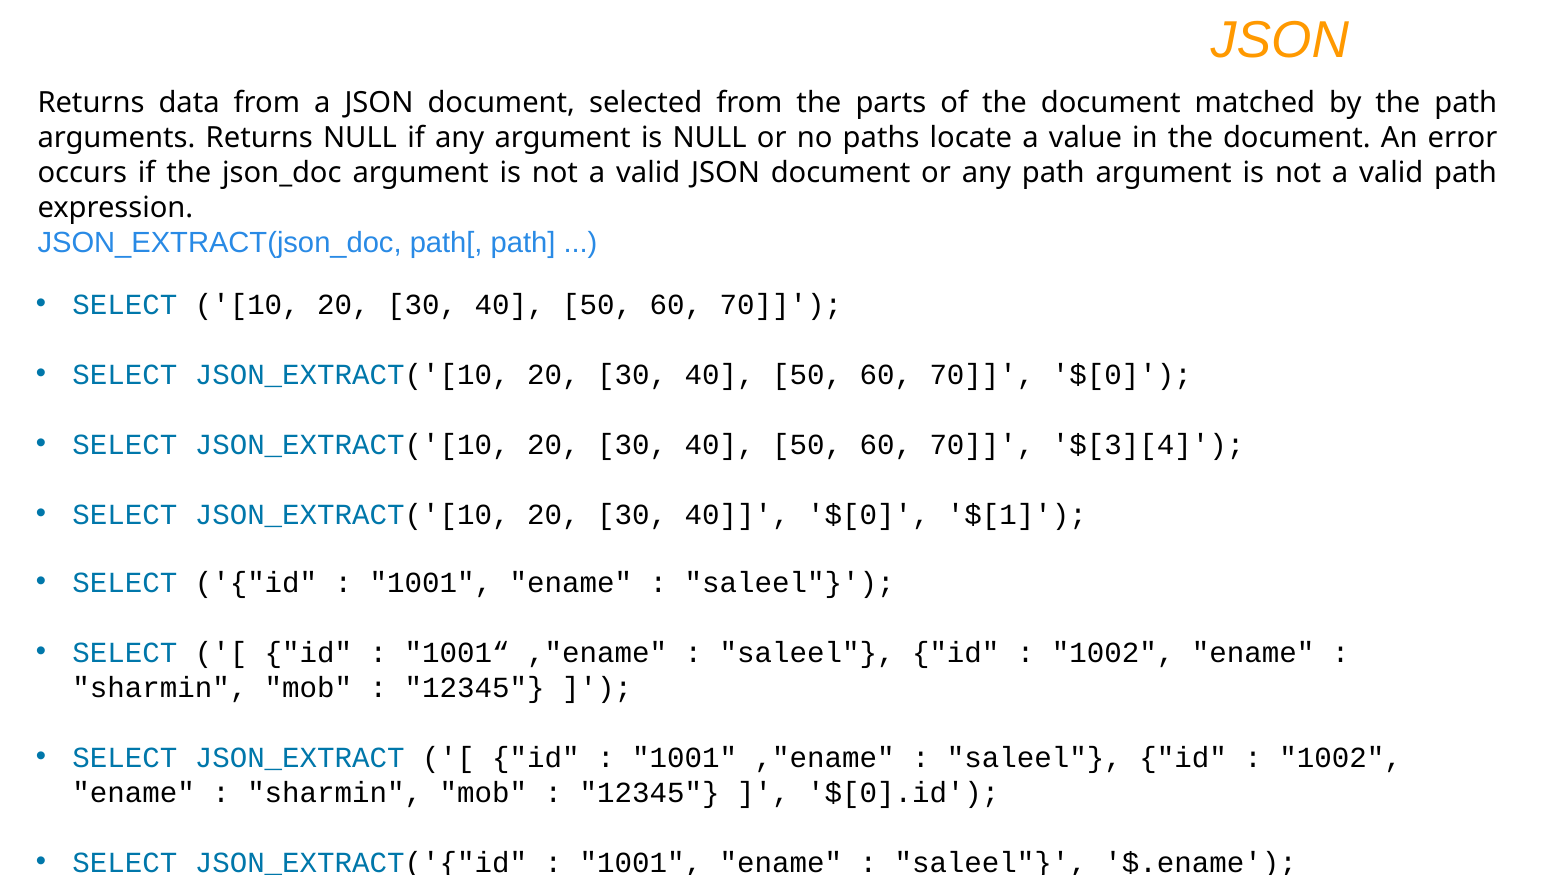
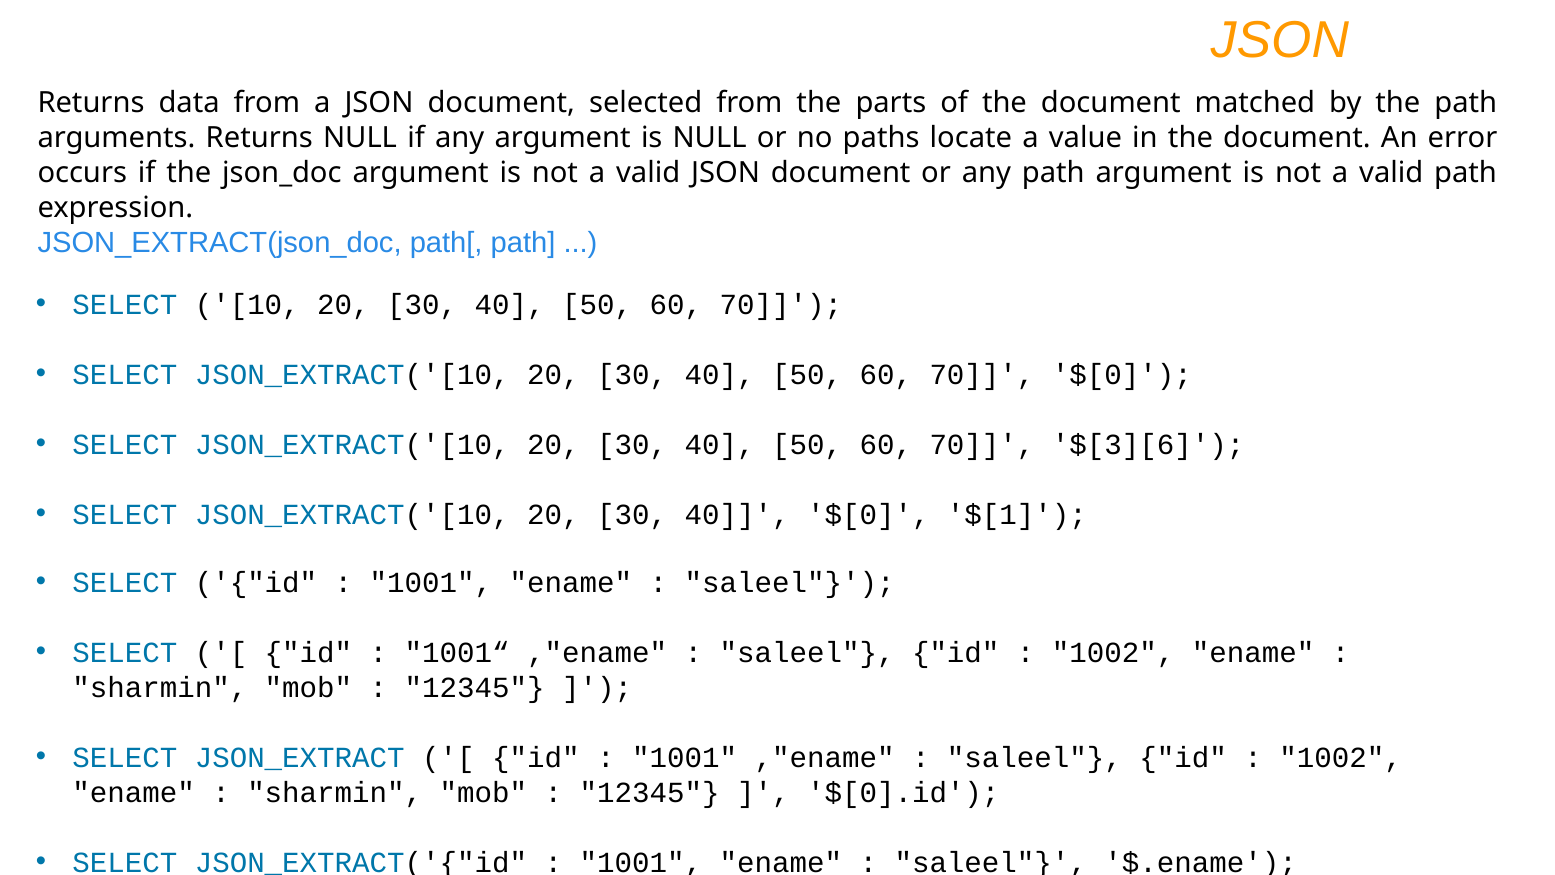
$[3][4: $[3][4 -> $[3][6
